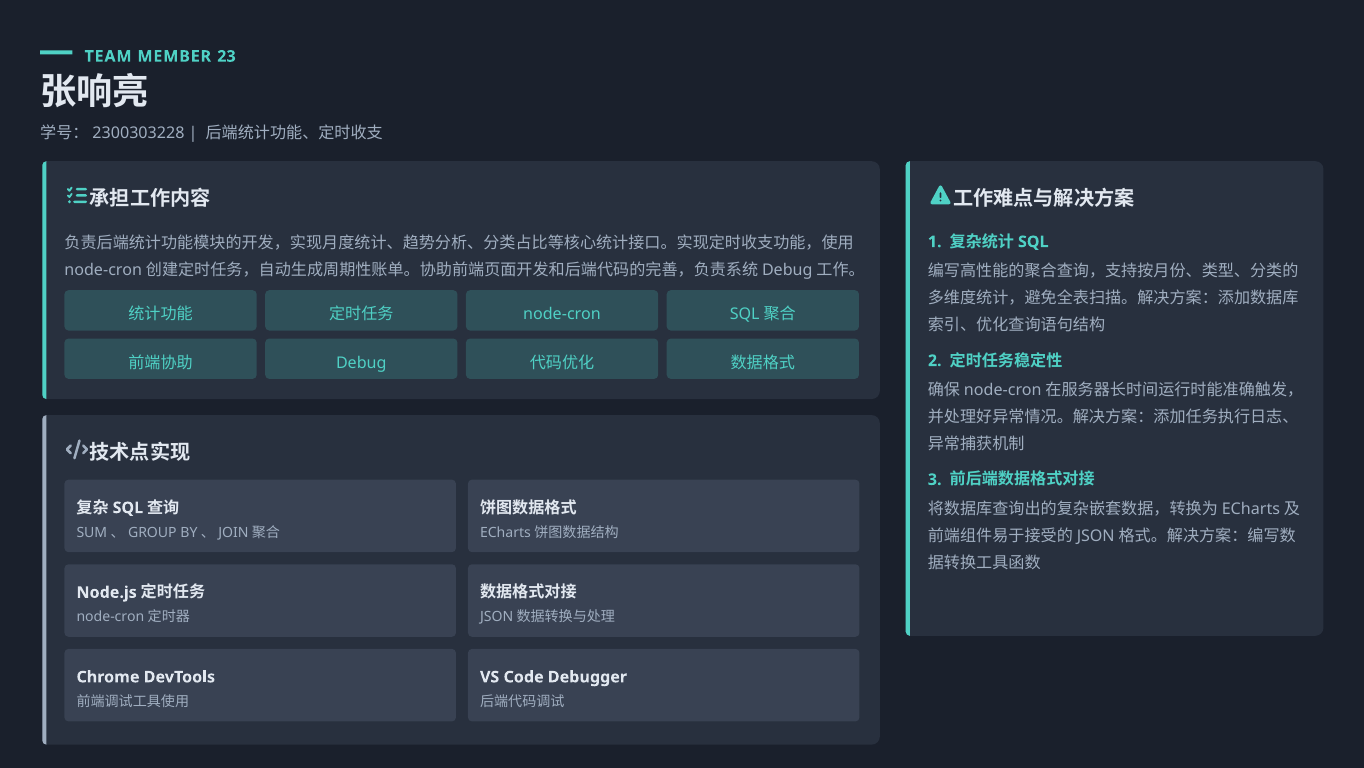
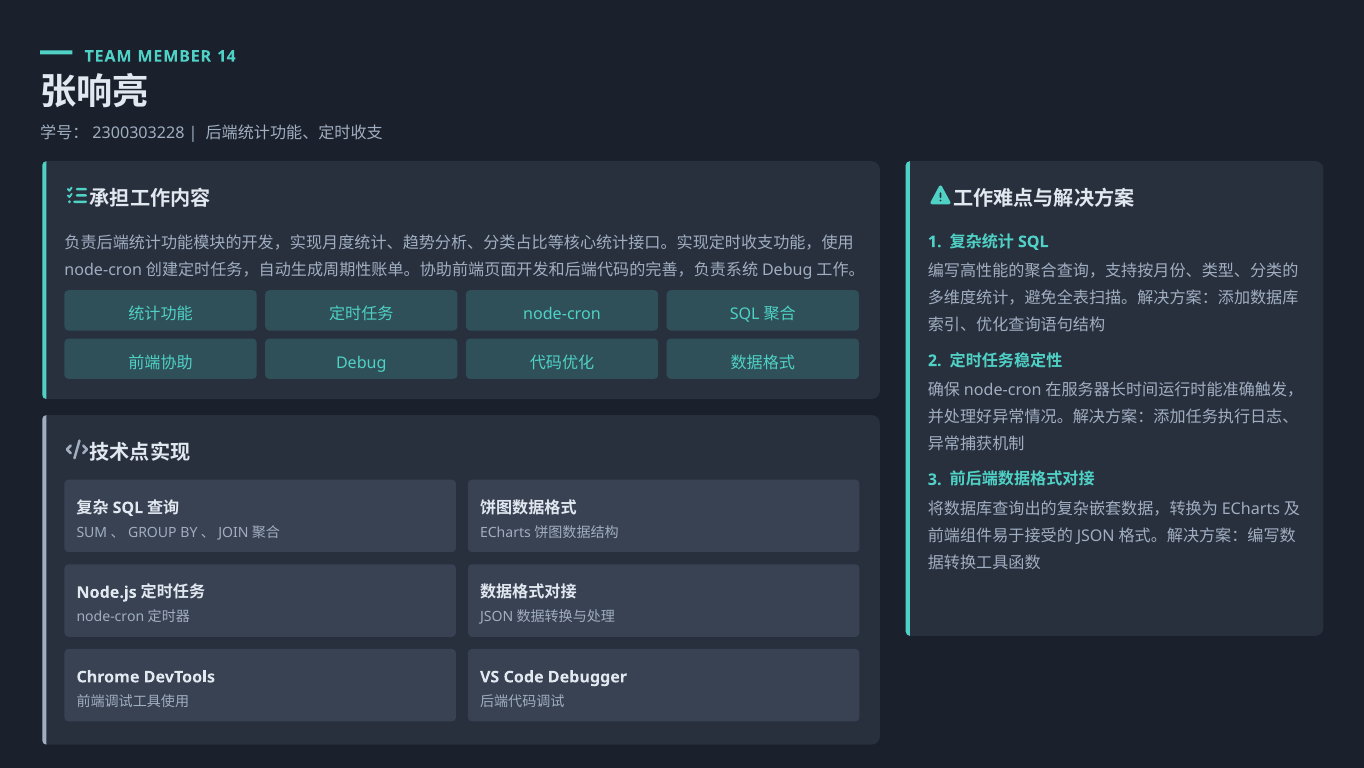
23: 23 -> 14
